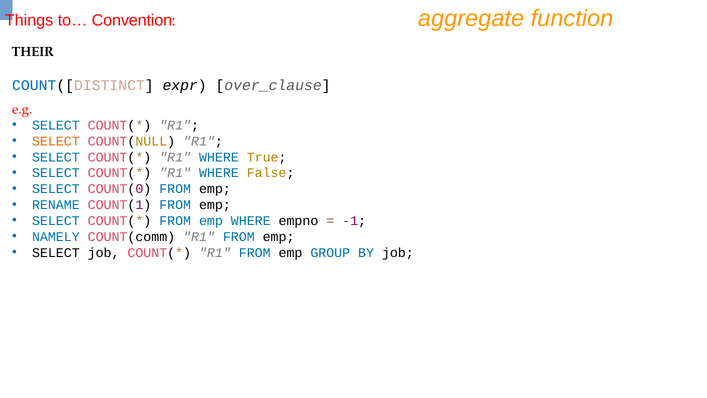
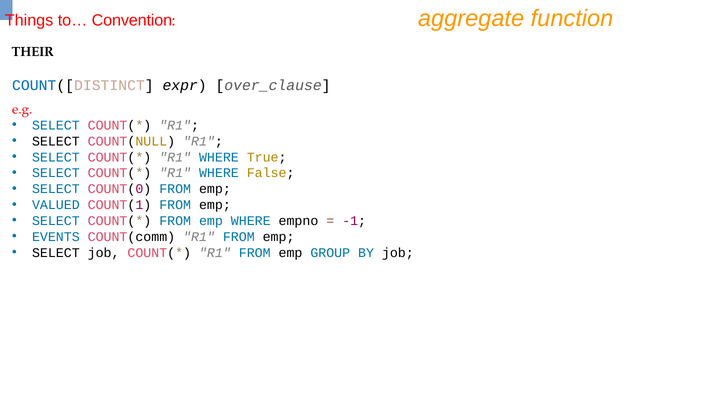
SELECT at (56, 141) colour: orange -> black
RENAME: RENAME -> VALUED
NAMELY: NAMELY -> EVENTS
